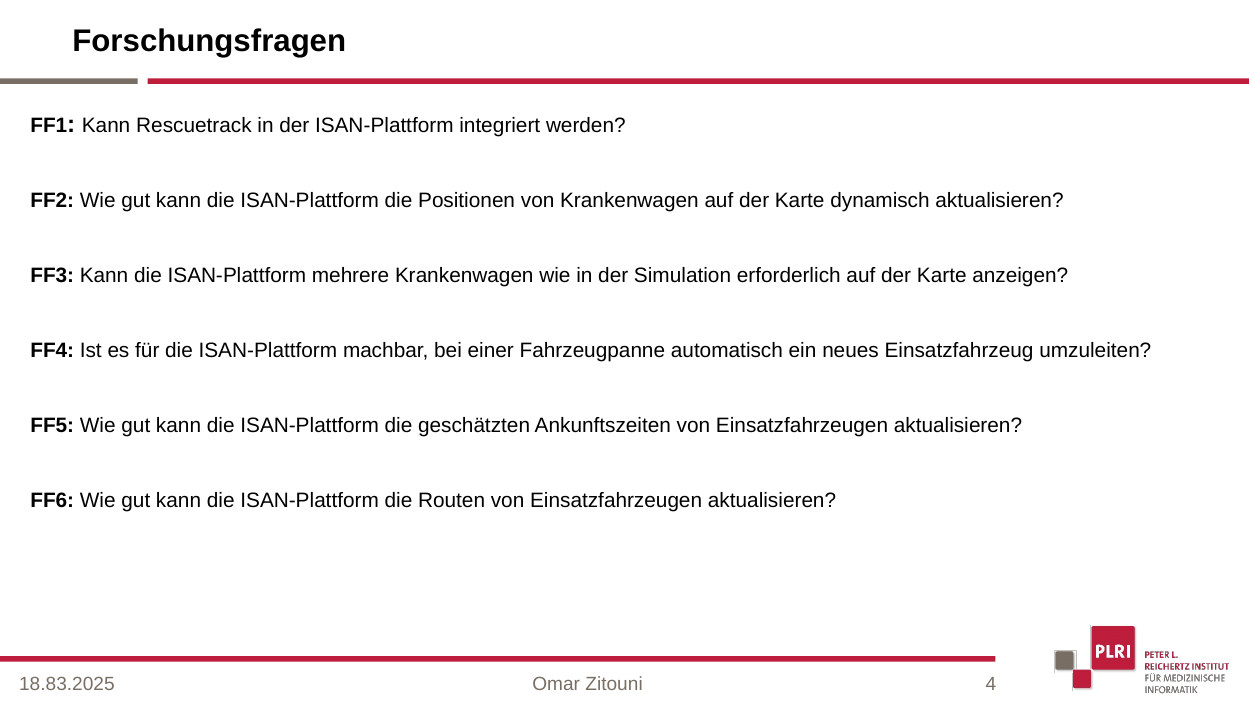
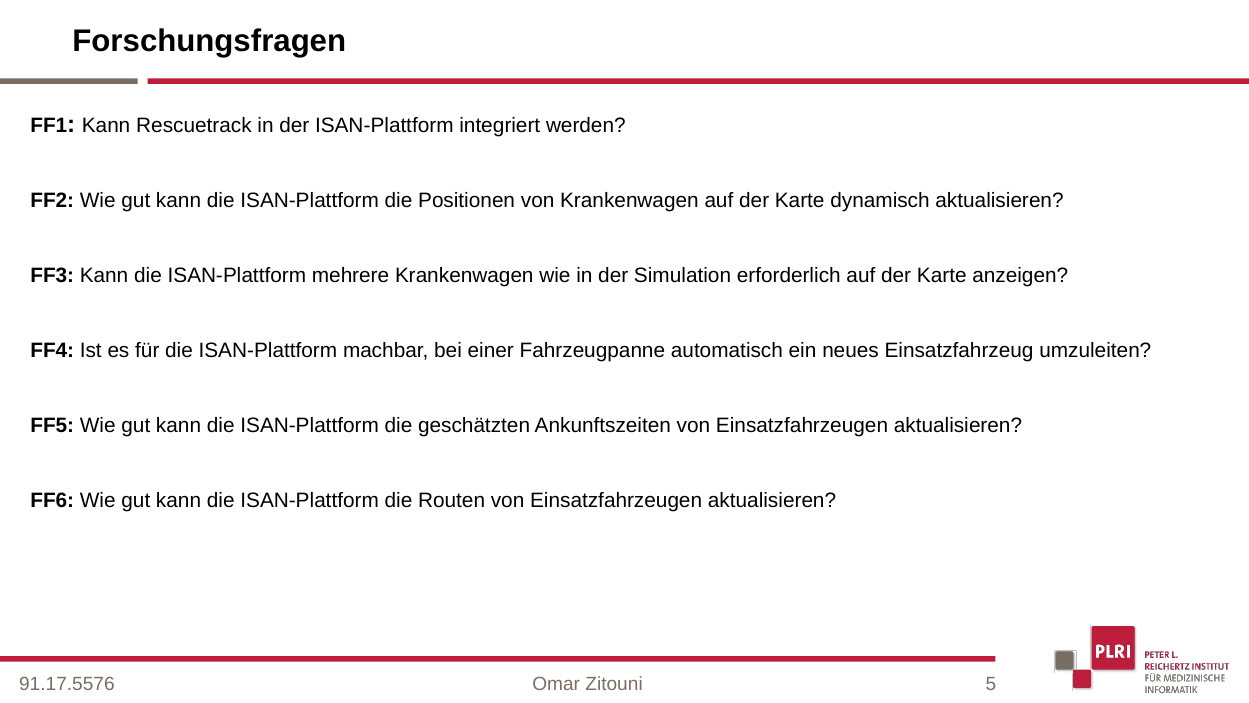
18.83.2025: 18.83.2025 -> 91.17.5576
4: 4 -> 5
